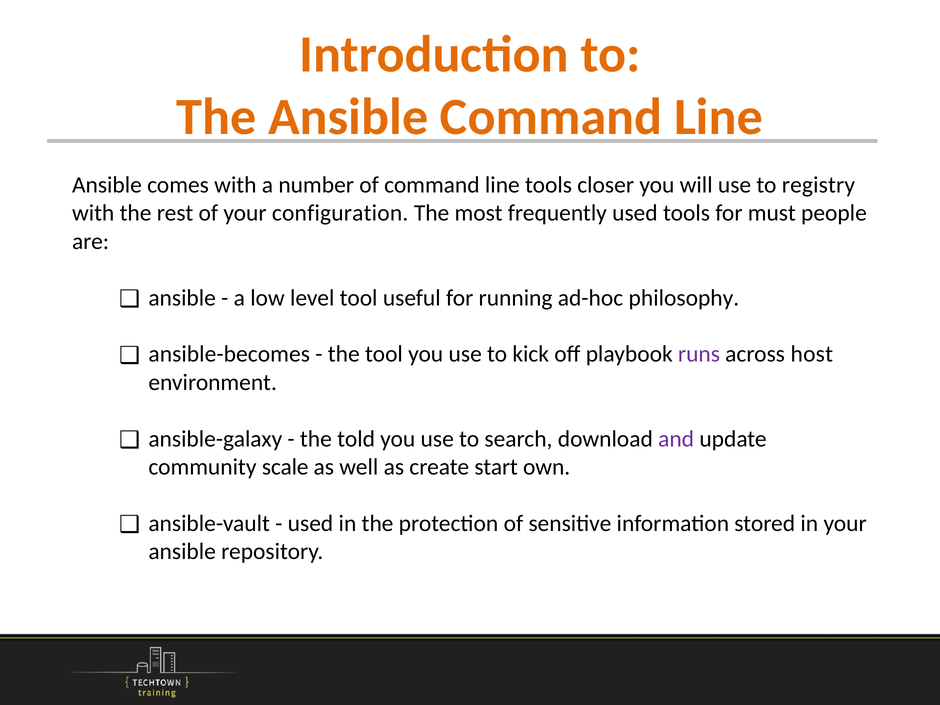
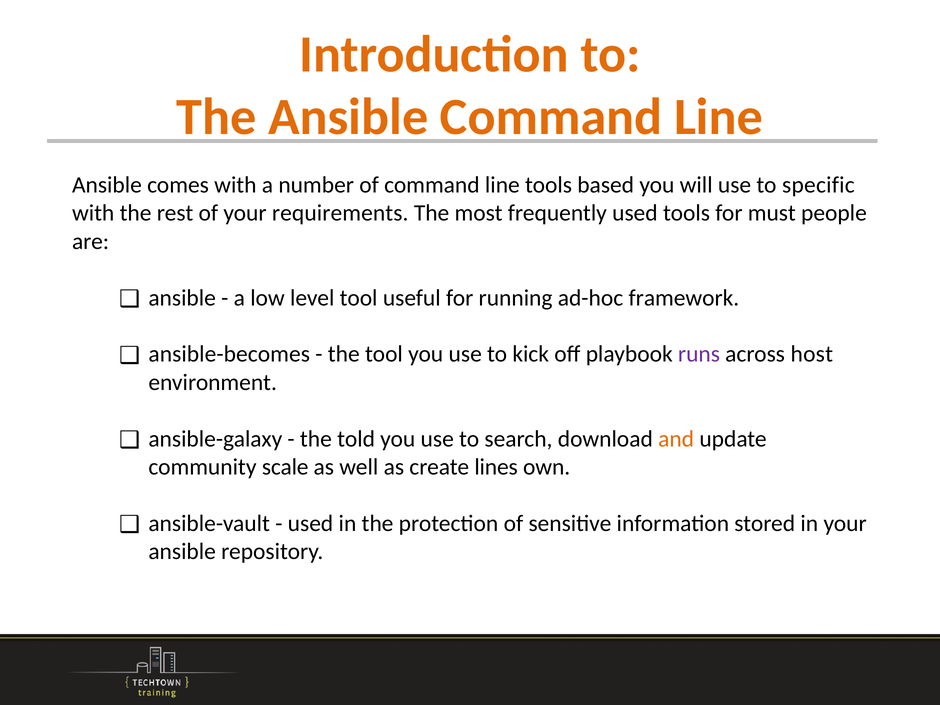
closer: closer -> based
registry: registry -> specific
configuration: configuration -> requirements
philosophy: philosophy -> framework
and colour: purple -> orange
start: start -> lines
